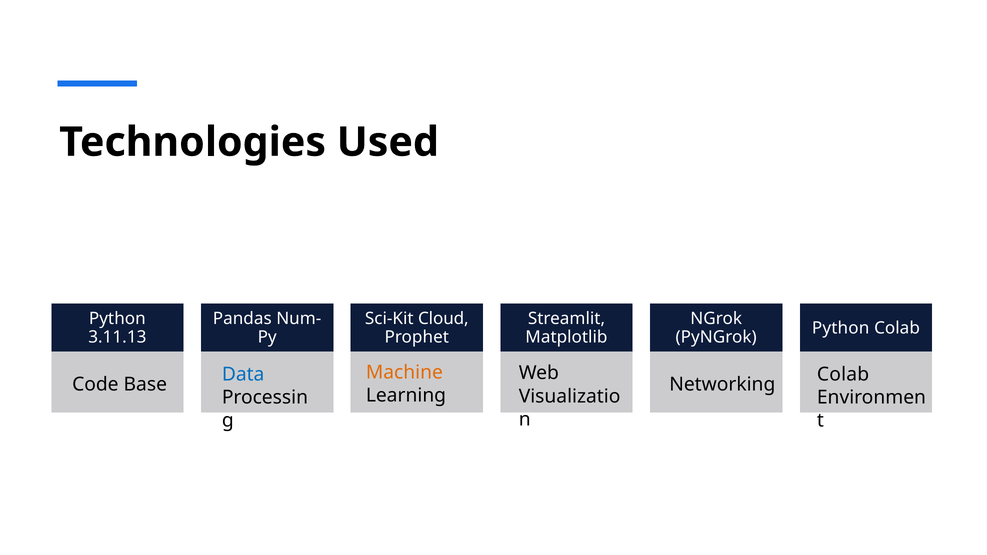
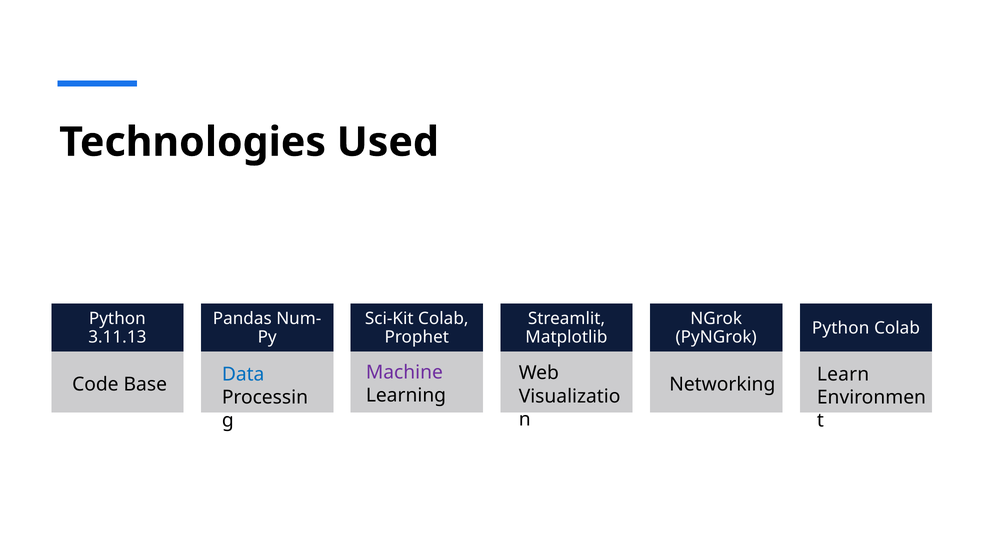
Sci-Kit Cloud: Cloud -> Colab
Machine colour: orange -> purple
Colab at (843, 375): Colab -> Learn
